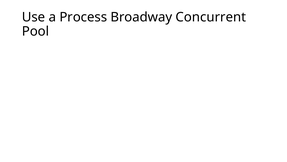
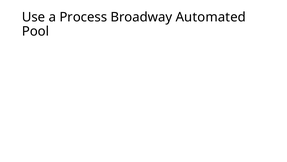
Concurrent: Concurrent -> Automated
